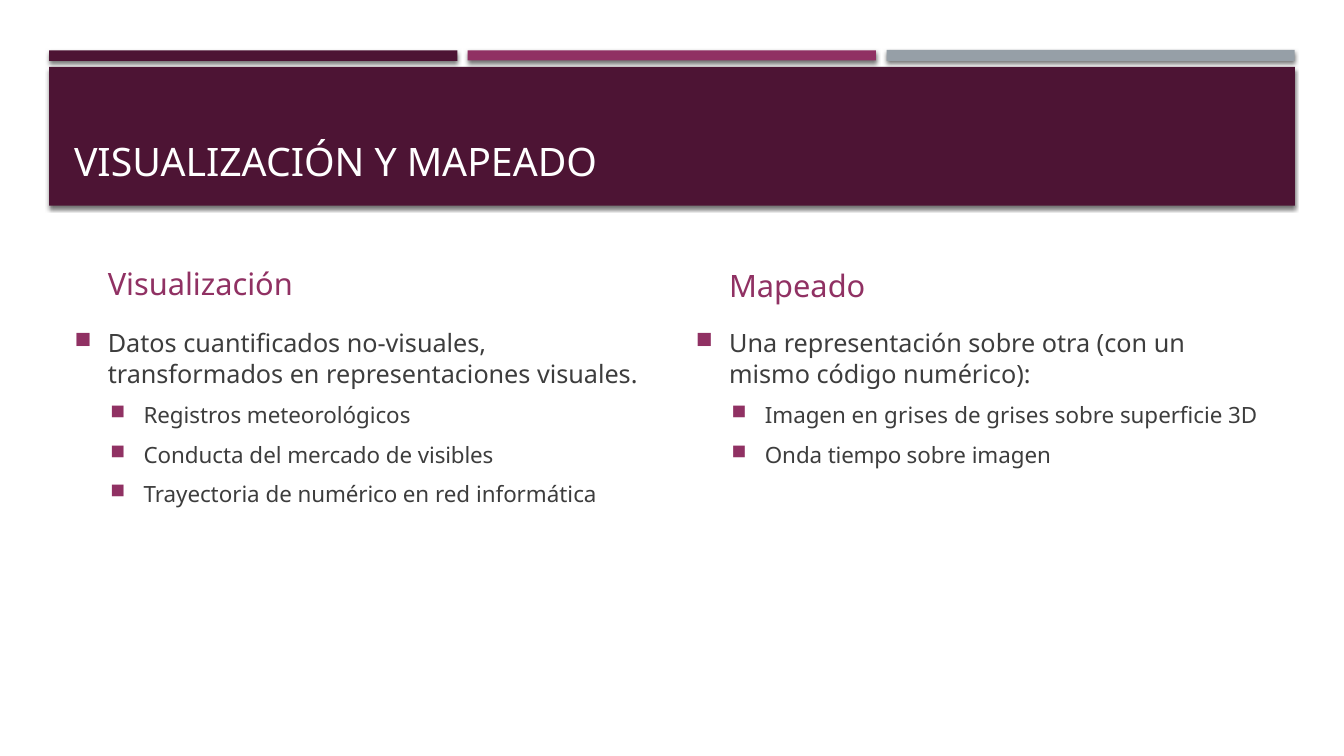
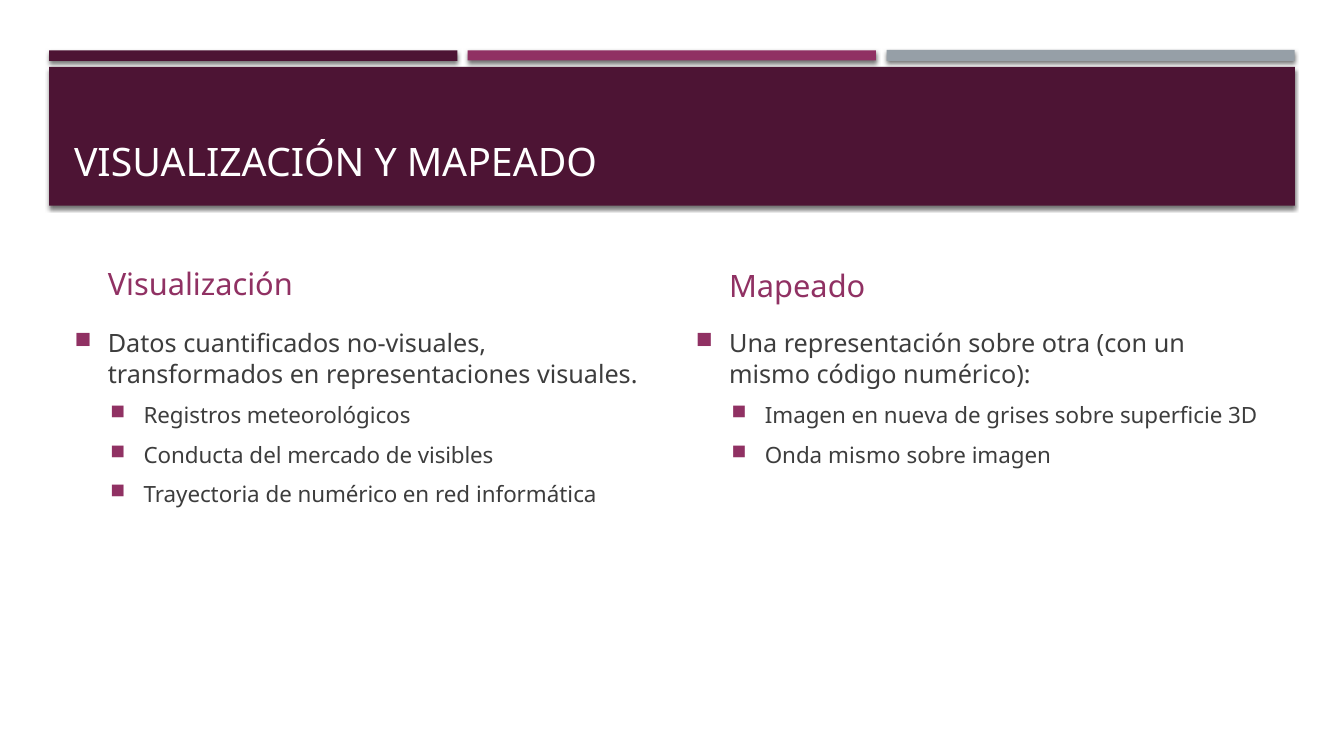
en grises: grises -> nueva
Onda tiempo: tiempo -> mismo
